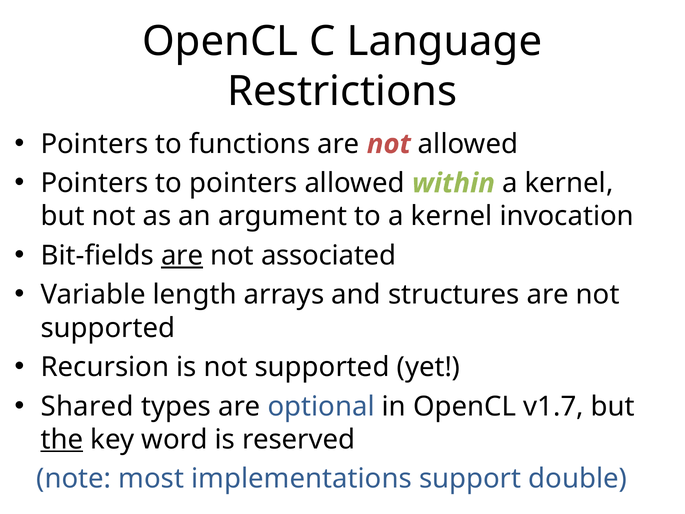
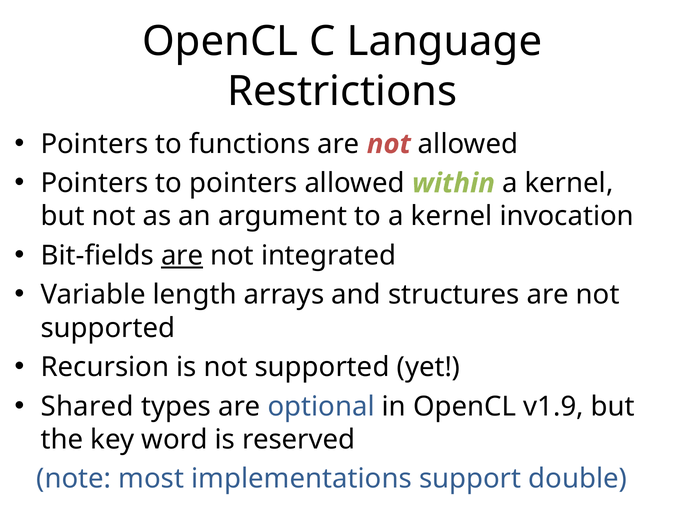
associated: associated -> integrated
v1.7: v1.7 -> v1.9
the underline: present -> none
